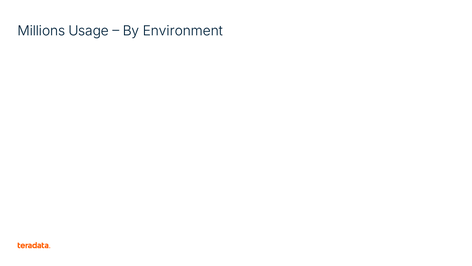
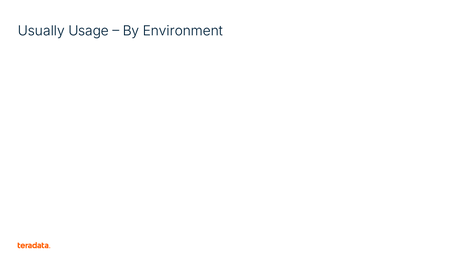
Millions: Millions -> Usually
